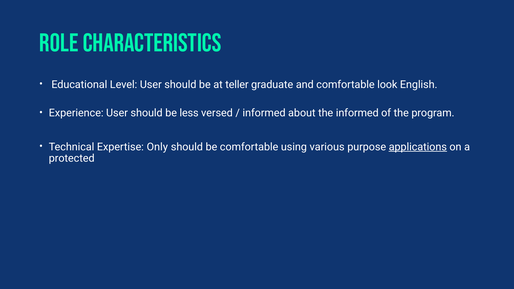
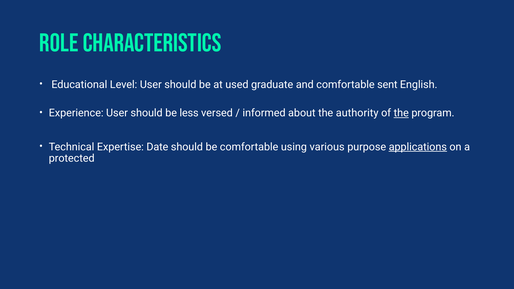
teller: teller -> used
look: look -> sent
the informed: informed -> authority
the at (401, 113) underline: none -> present
Only: Only -> Date
